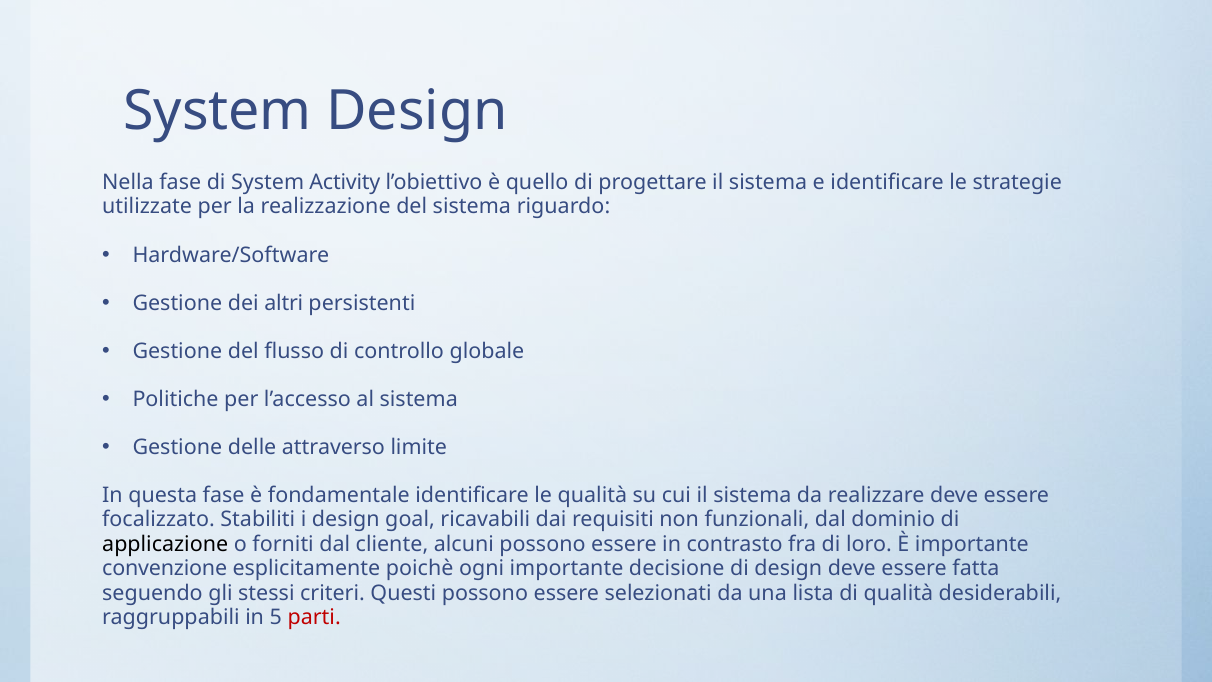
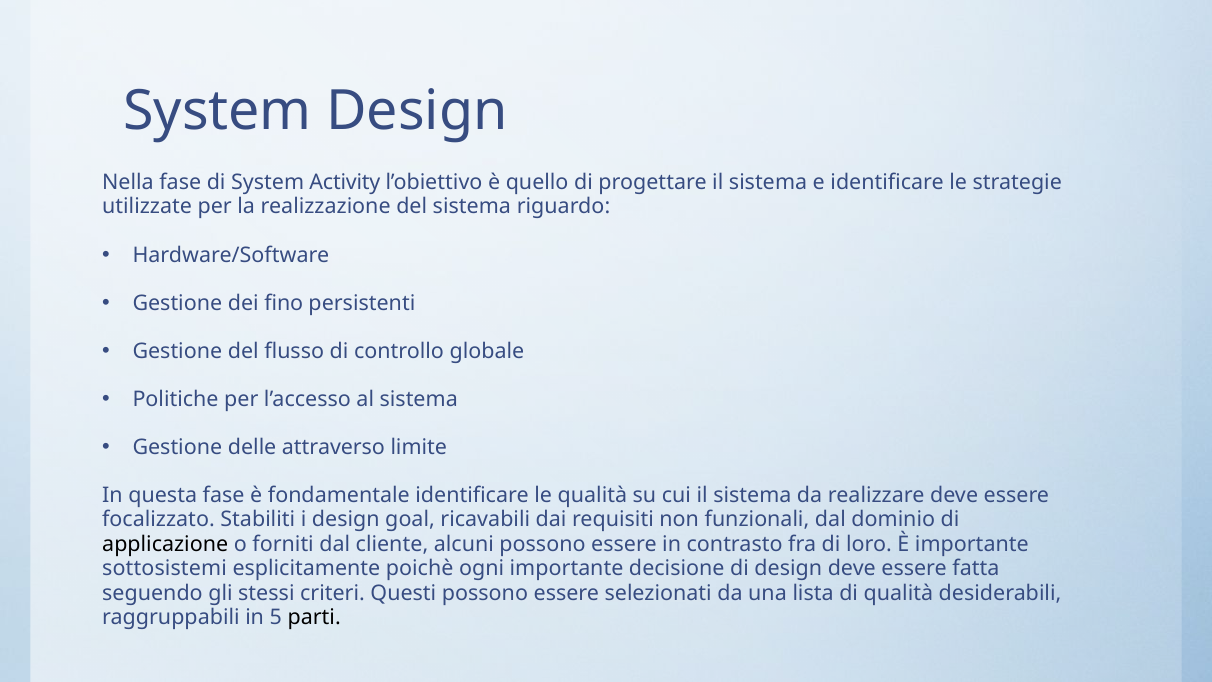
altri: altri -> fino
convenzione: convenzione -> sottosistemi
parti colour: red -> black
